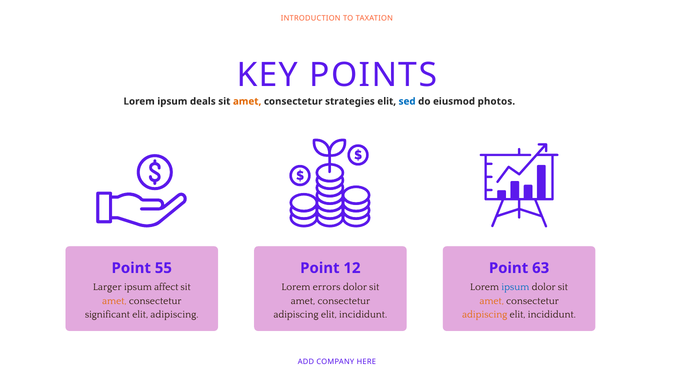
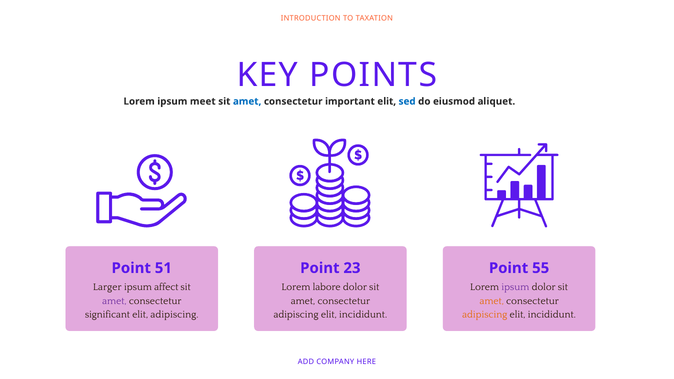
deals: deals -> meet
amet at (247, 101) colour: orange -> blue
strategies: strategies -> important
photos: photos -> aliquet
55: 55 -> 51
12: 12 -> 23
63: 63 -> 55
errors: errors -> labore
ipsum at (515, 287) colour: blue -> purple
amet at (114, 301) colour: orange -> purple
